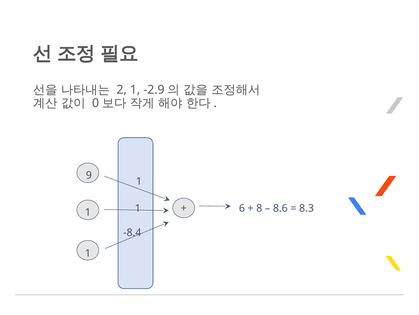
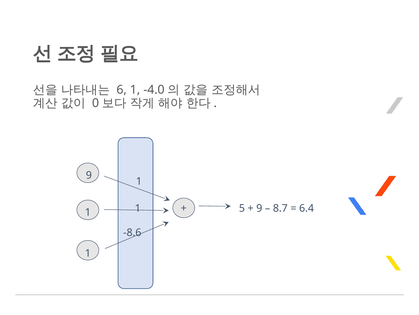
2: 2 -> 6
-2.9: -2.9 -> -4.0
6: 6 -> 5
8 at (259, 208): 8 -> 9
8.6: 8.6 -> 8.7
8.3: 8.3 -> 6.4
-8.4: -8.4 -> -8.6
